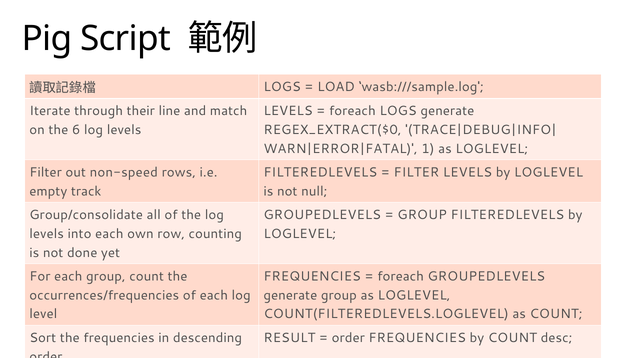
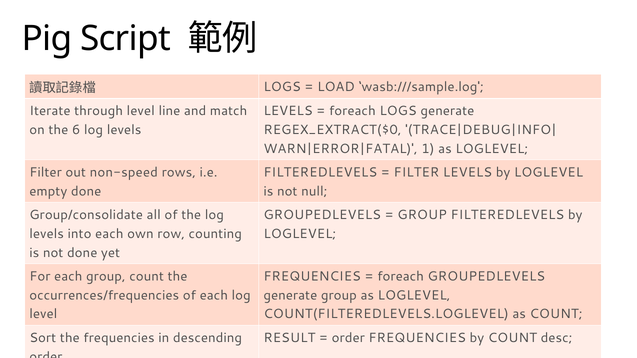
through their: their -> level
empty track: track -> done
